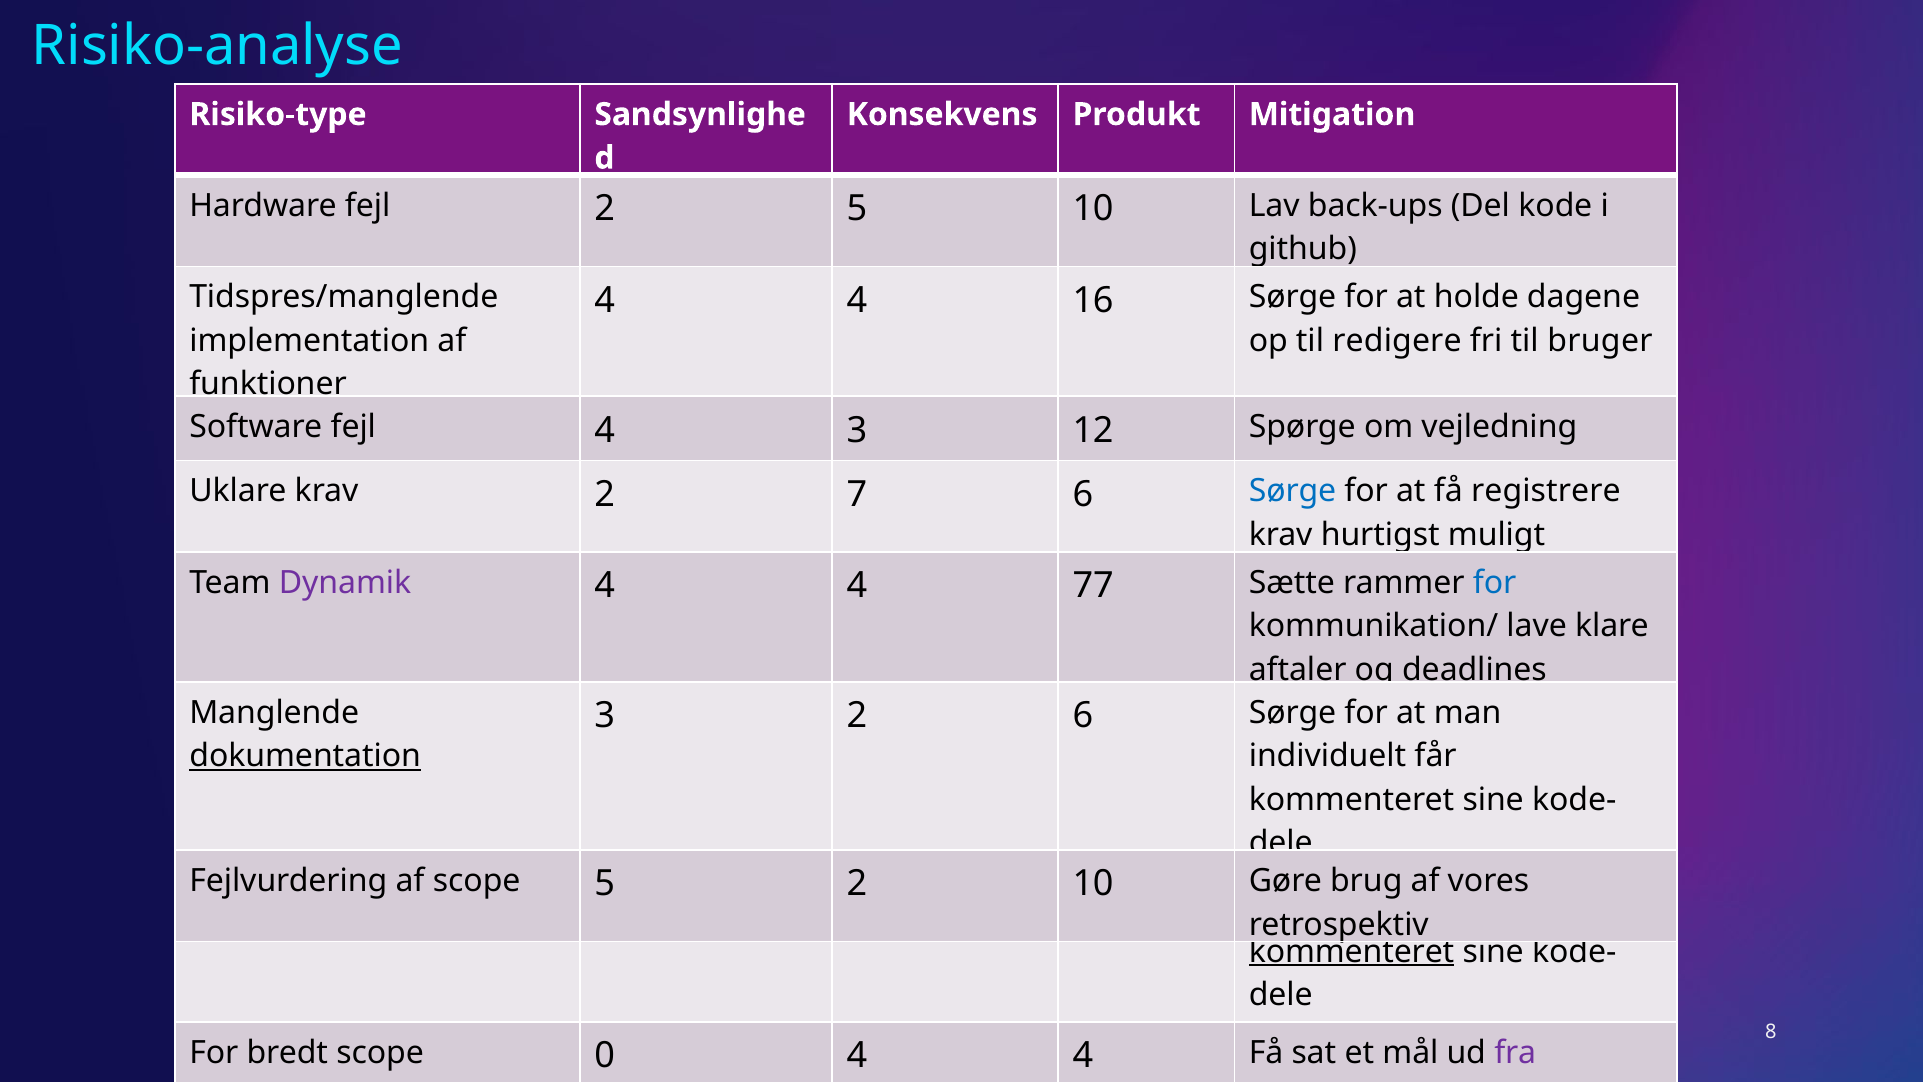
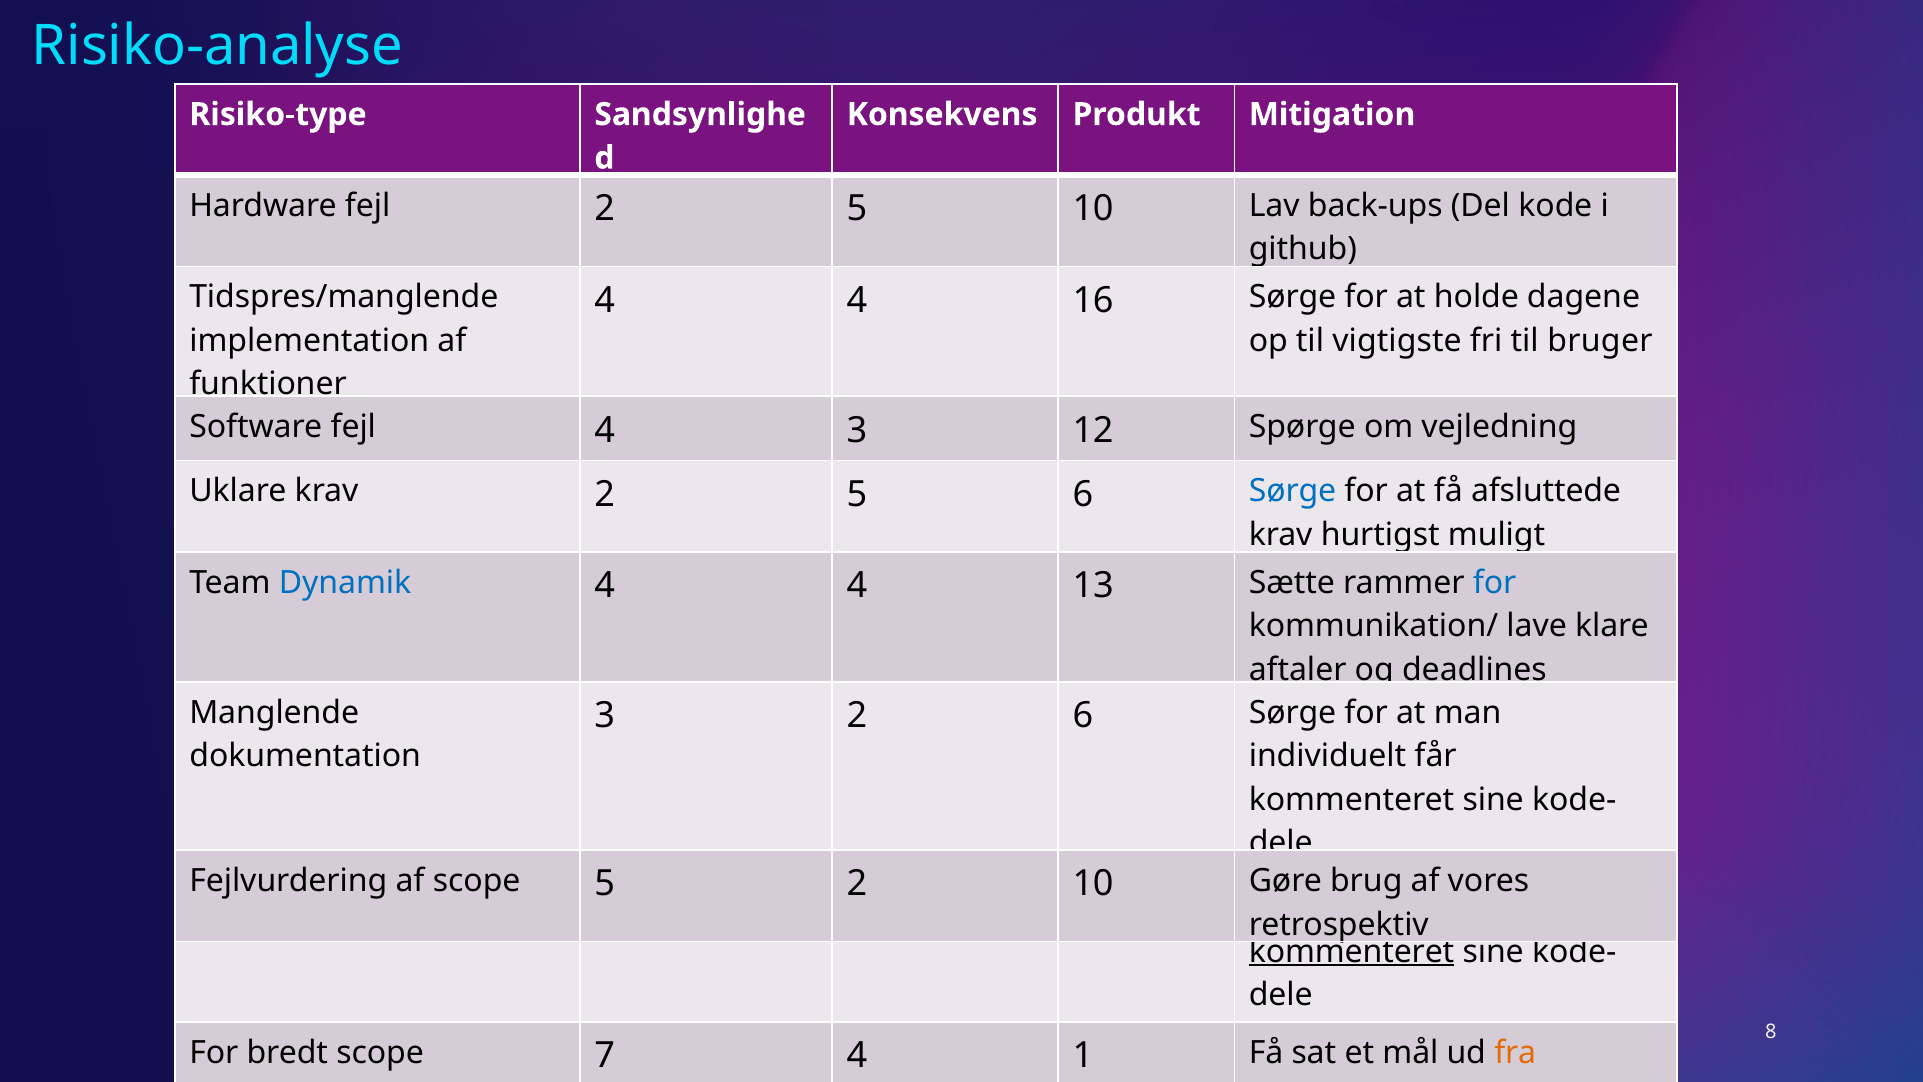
redigere: redigere -> vigtigste
7 at (857, 494): 7 -> 5
registrere: registrere -> afsluttede
Dynamik at (345, 583) colour: purple -> blue
77: 77 -> 13
dokumentation at (305, 756) underline: present -> none
0: 0 -> 7
4 at (1083, 1056): 4 -> 1
fra colour: purple -> orange
